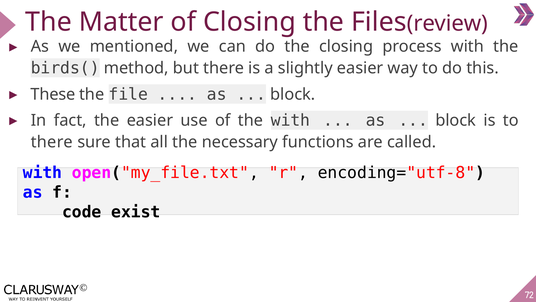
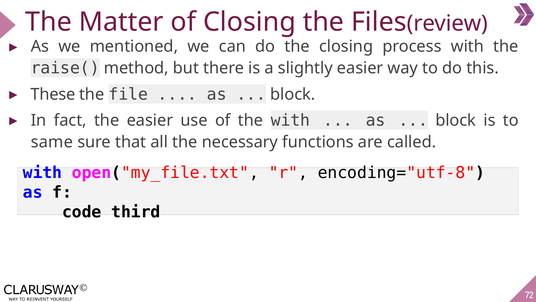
birds(: birds( -> raise(
there at (52, 142): there -> same
exist: exist -> third
